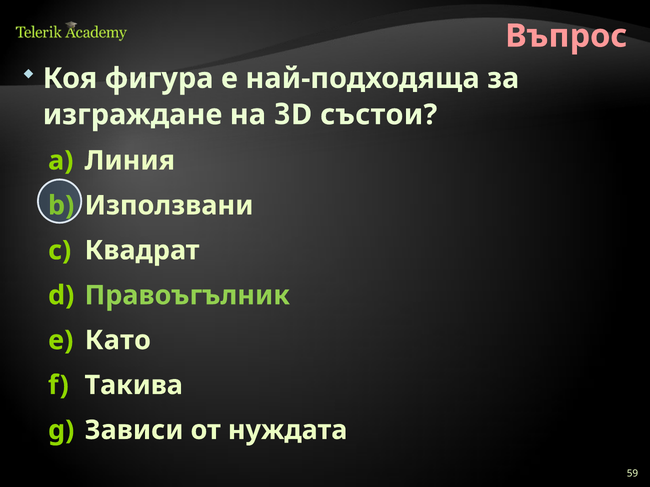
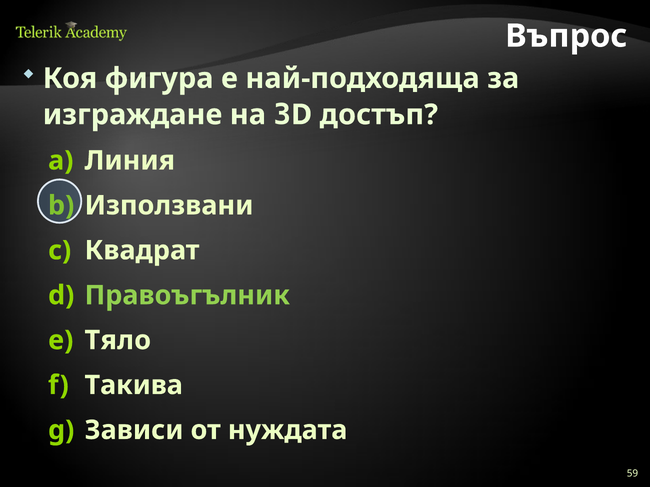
Въпрос colour: pink -> white
състои: състои -> достъп
Като: Като -> Тяло
